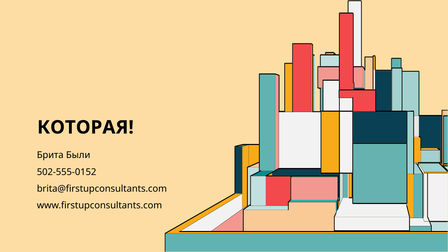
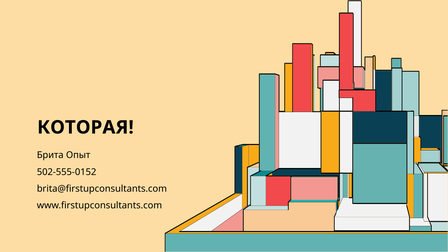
Были: Были -> Опыт
